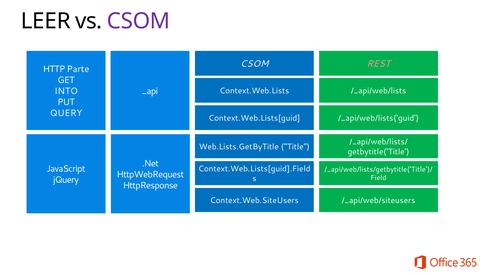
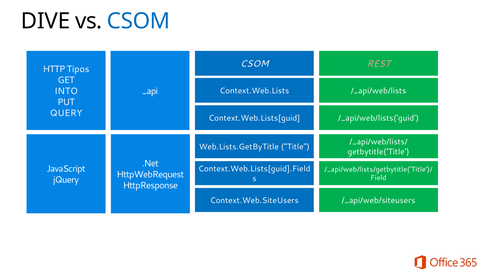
LEER: LEER -> DIVE
CSOM at (139, 21) colour: purple -> blue
Parte: Parte -> Tipos
